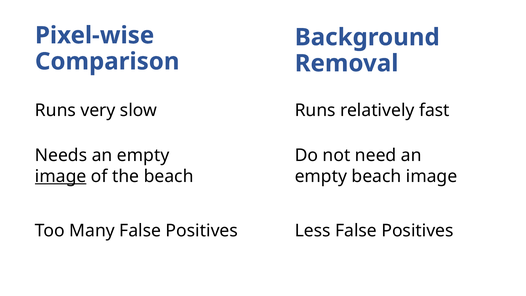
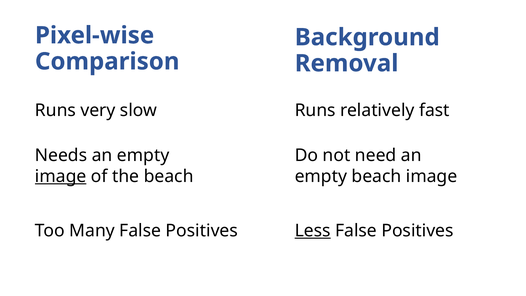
Less underline: none -> present
